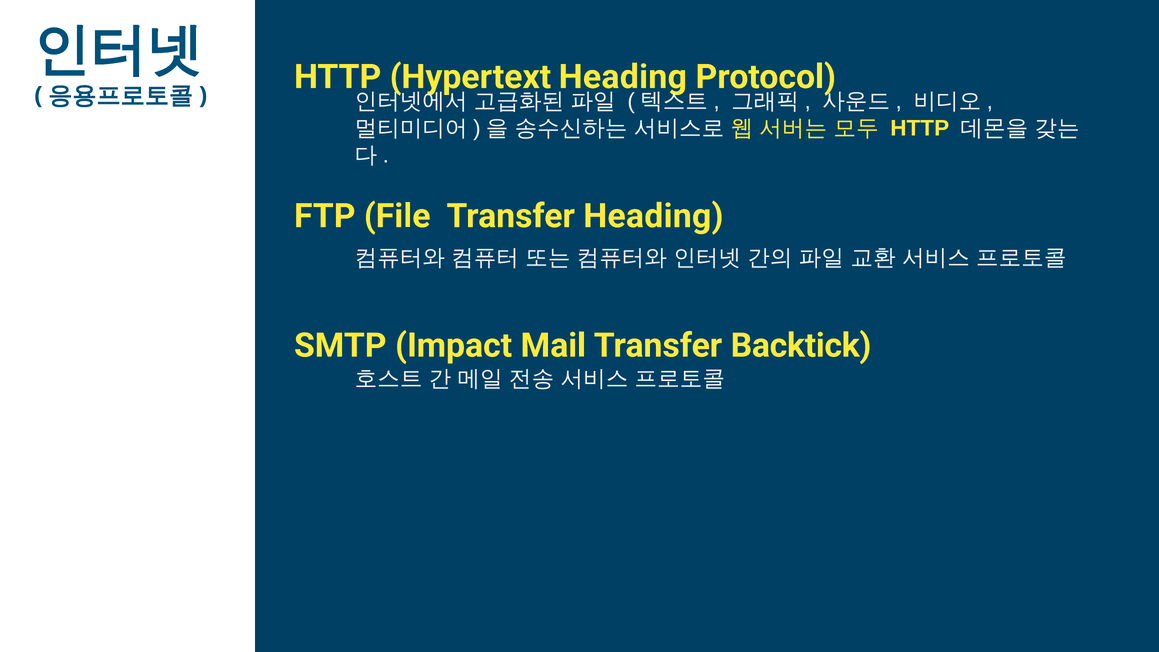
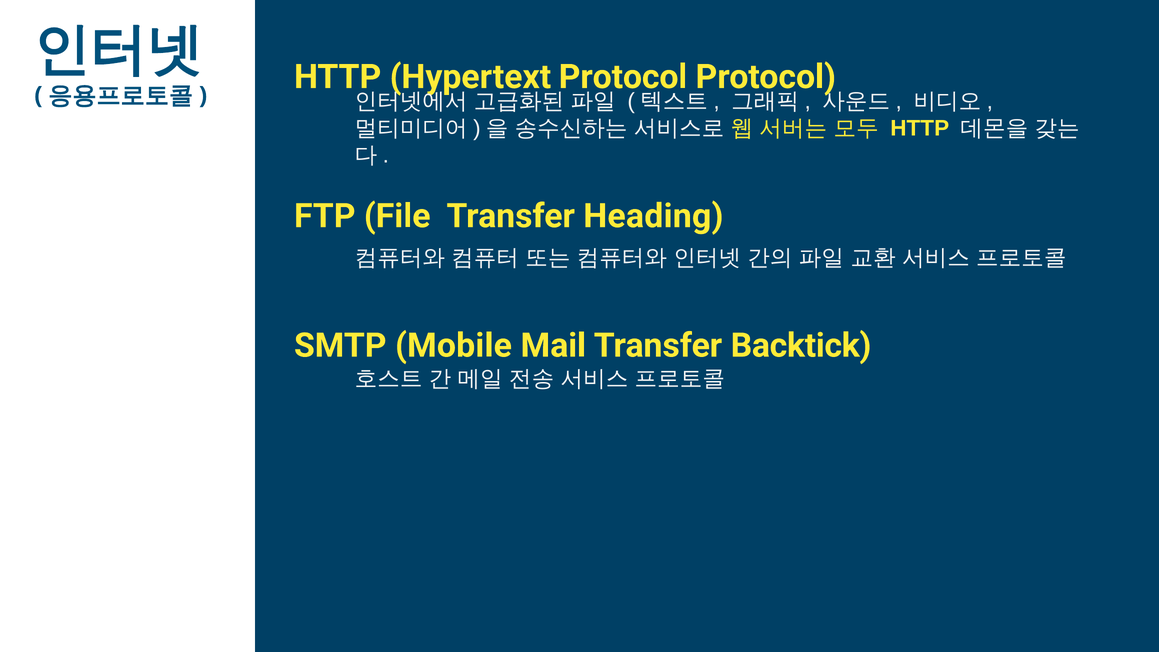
Hypertext Heading: Heading -> Protocol
Impact: Impact -> Mobile
